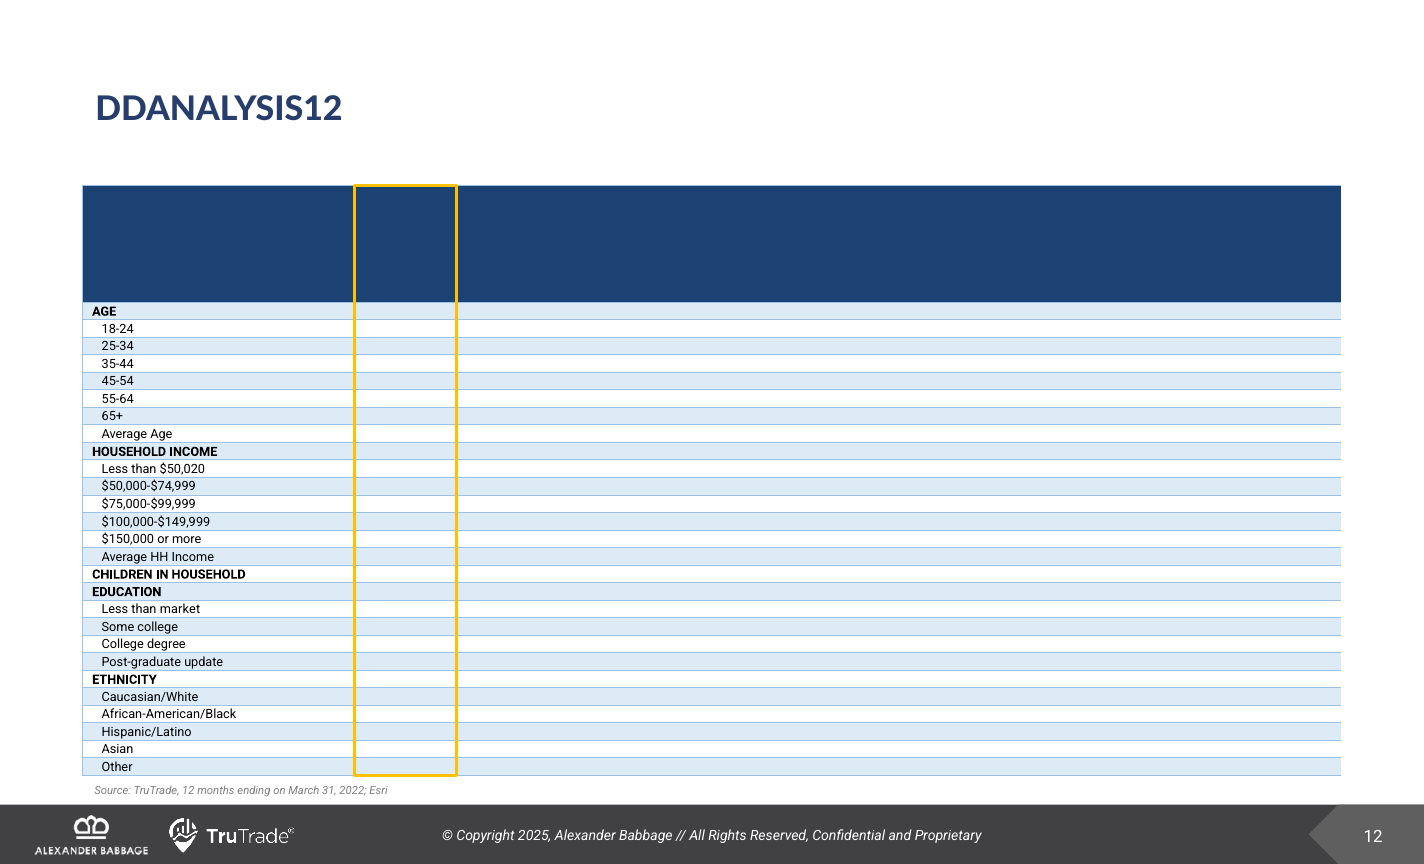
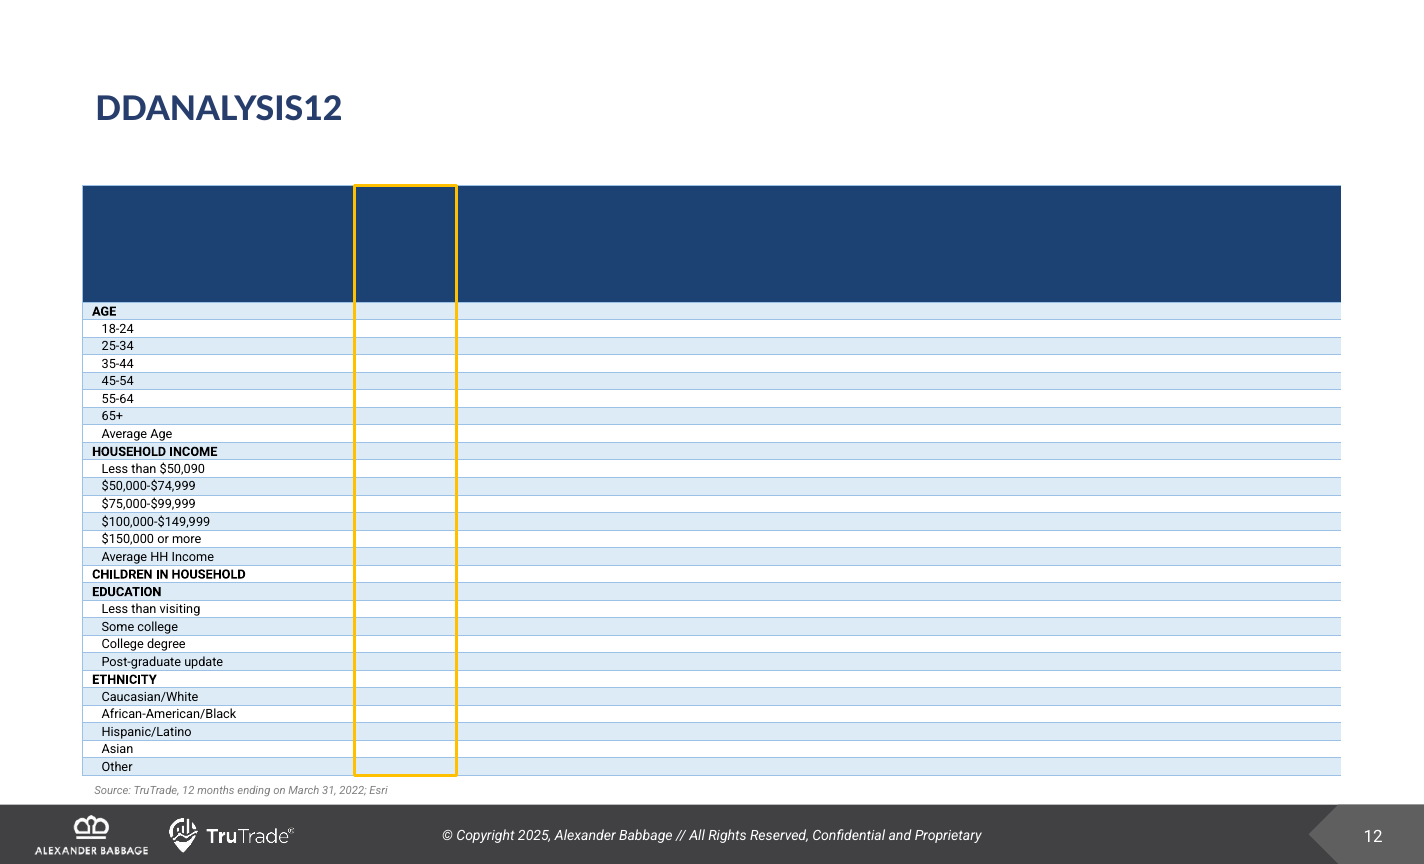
$50,020: $50,020 -> $50,090
market: market -> visiting
